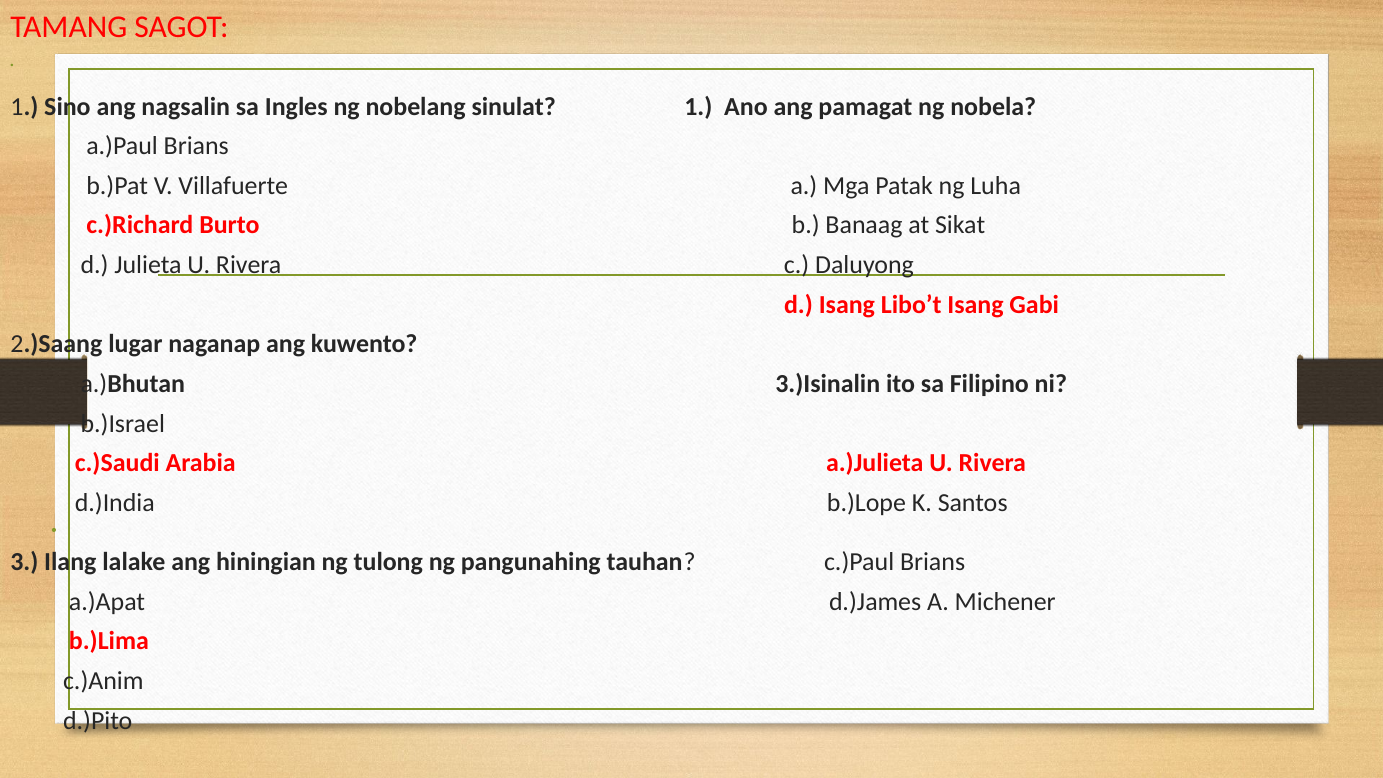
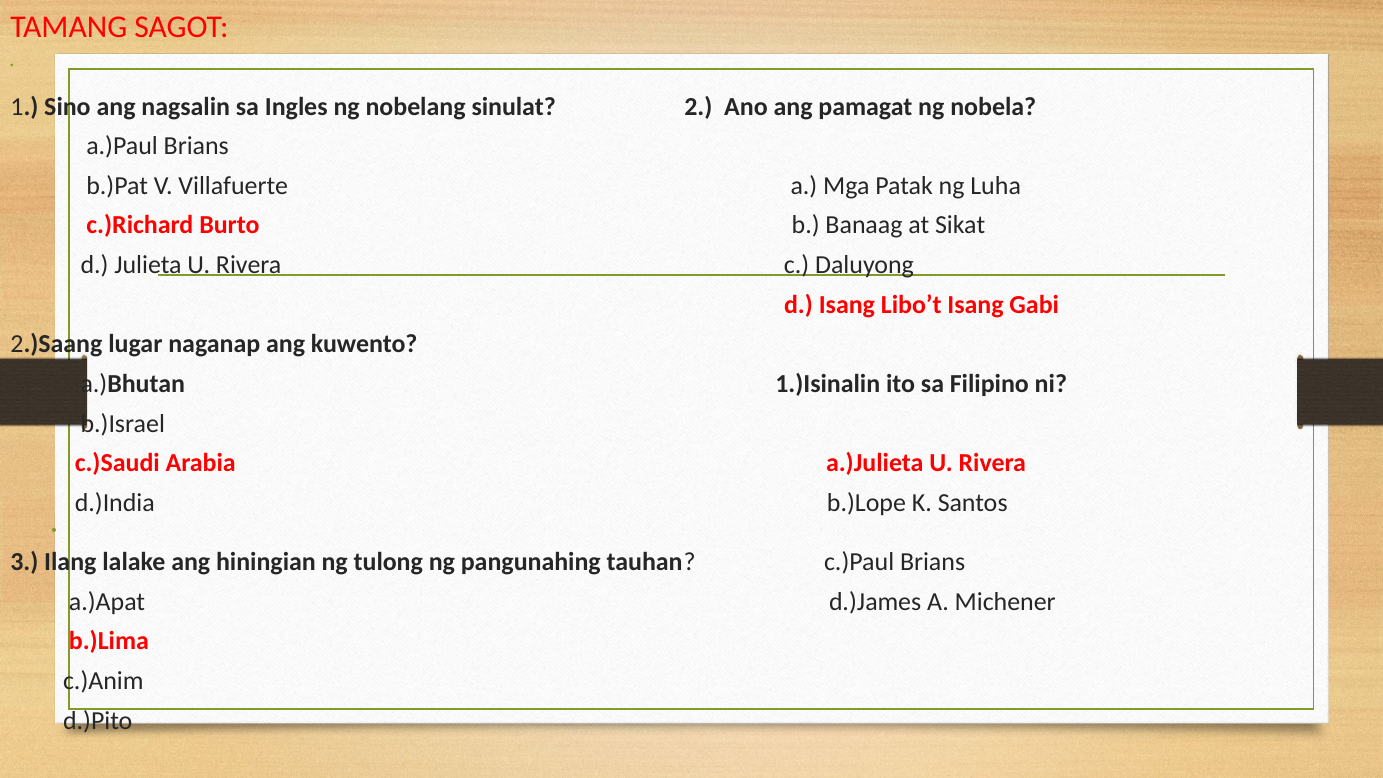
sinulat 1: 1 -> 2
3.)Isinalin: 3.)Isinalin -> 1.)Isinalin
